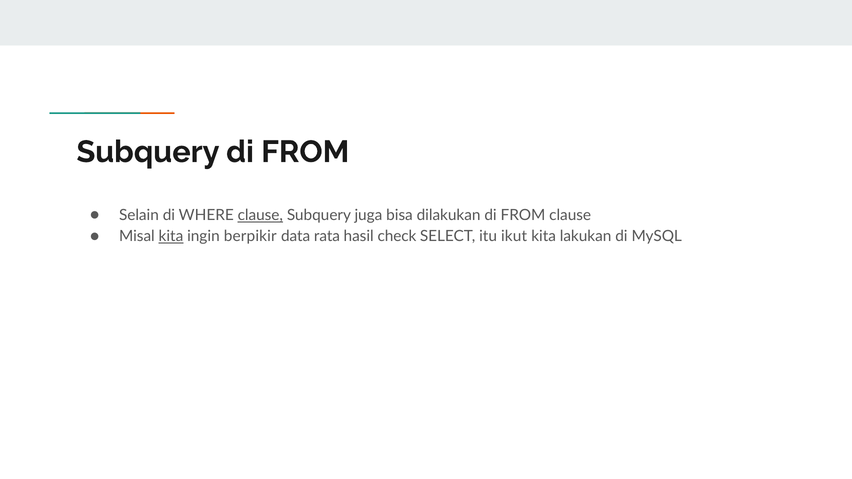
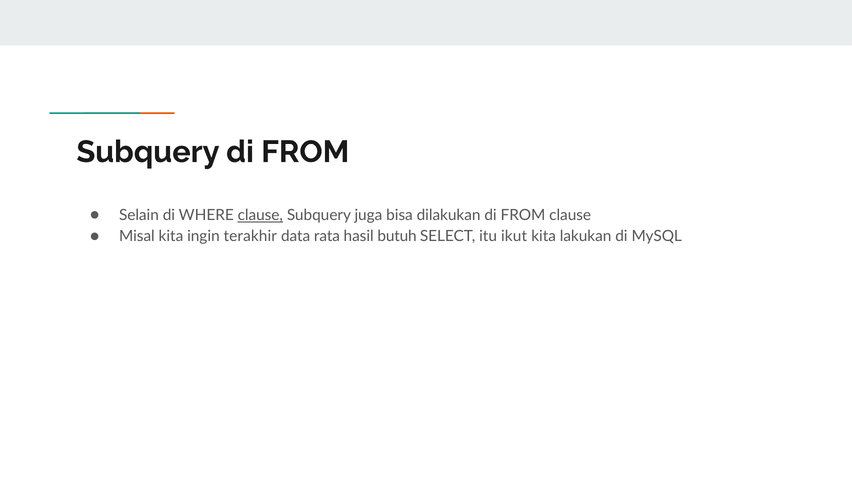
kita at (171, 237) underline: present -> none
berpikir: berpikir -> terakhir
check: check -> butuh
